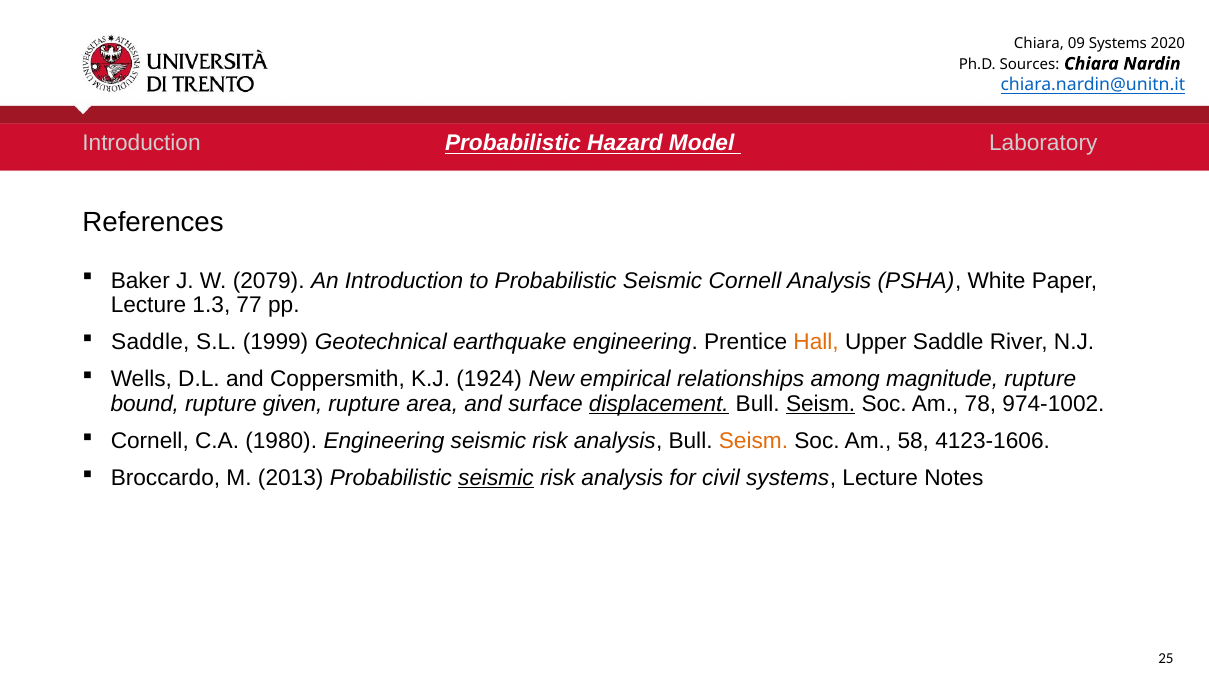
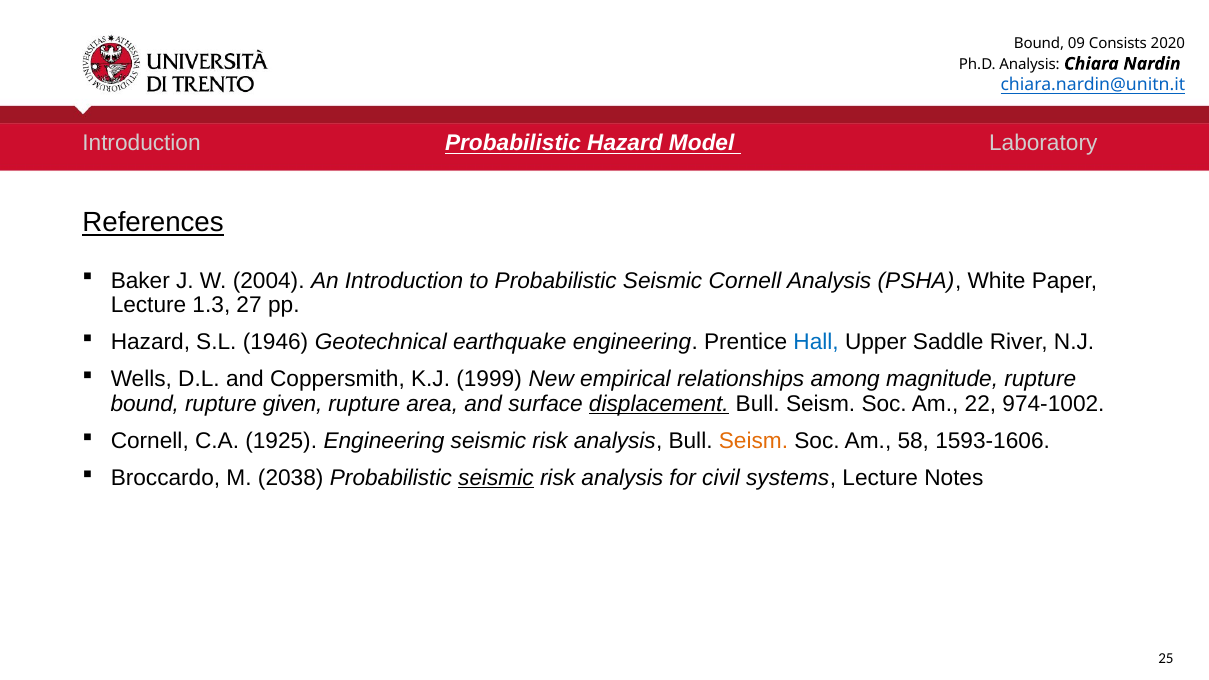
Chiara at (1039, 44): Chiara -> Bound
09 Systems: Systems -> Consists
Ph.D Sources: Sources -> Analysis
References underline: none -> present
2079: 2079 -> 2004
77: 77 -> 27
Saddle at (150, 342): Saddle -> Hazard
1999: 1999 -> 1946
Hall colour: orange -> blue
1924: 1924 -> 1999
Seism at (821, 404) underline: present -> none
78: 78 -> 22
1980: 1980 -> 1925
4123-1606: 4123-1606 -> 1593-1606
2013: 2013 -> 2038
